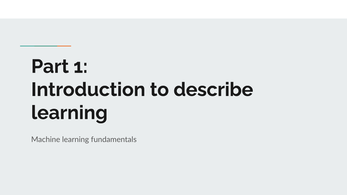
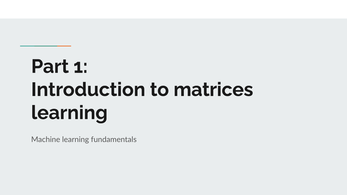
describe: describe -> matrices
